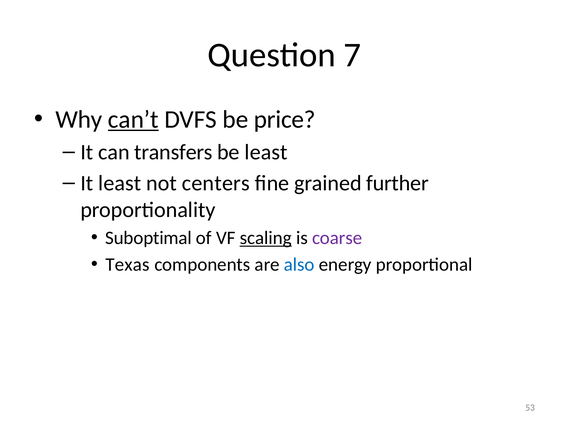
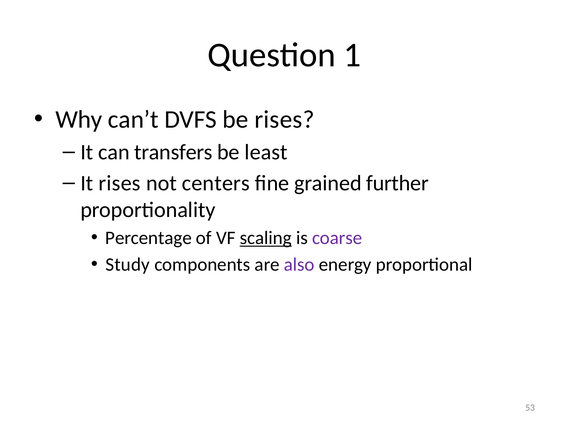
7: 7 -> 1
can’t underline: present -> none
be price: price -> rises
It least: least -> rises
Suboptimal: Suboptimal -> Percentage
Texas: Texas -> Study
also colour: blue -> purple
